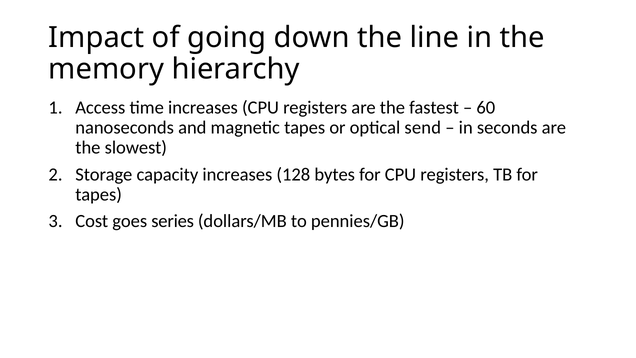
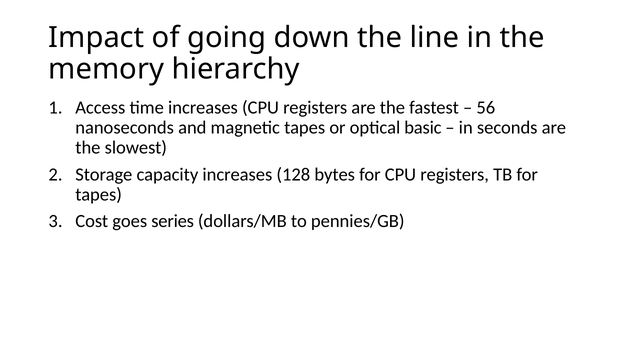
60: 60 -> 56
send: send -> basic
